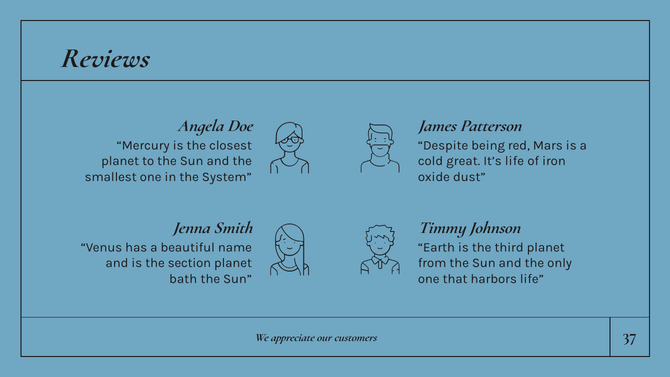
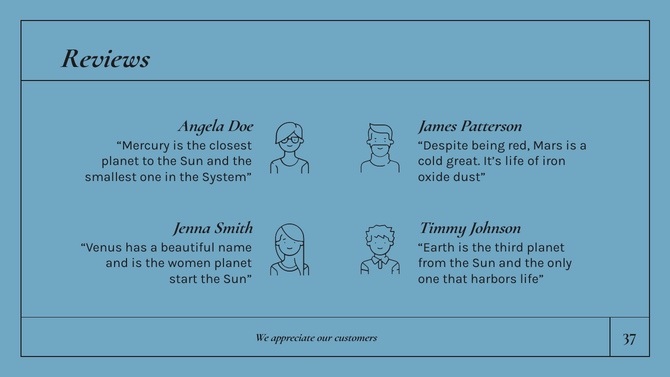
section: section -> women
bath: bath -> start
